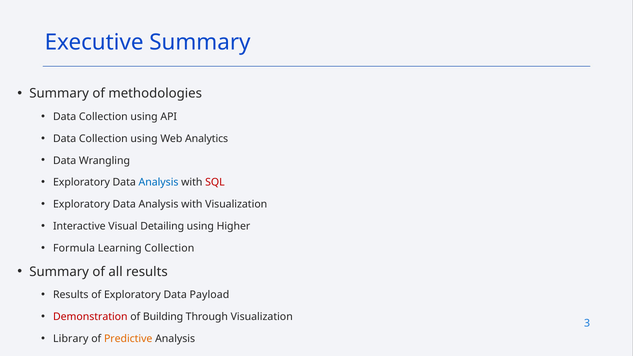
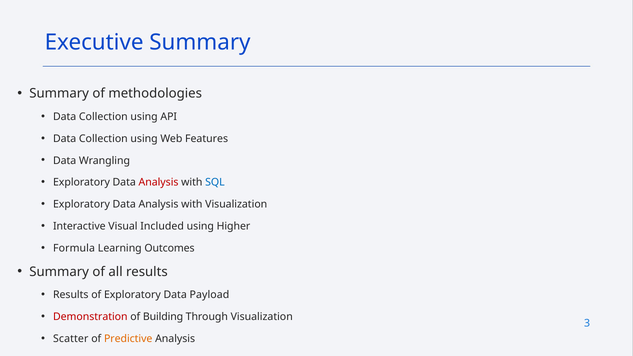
Analytics: Analytics -> Features
Analysis at (159, 182) colour: blue -> red
SQL colour: red -> blue
Detailing: Detailing -> Included
Learning Collection: Collection -> Outcomes
Library: Library -> Scatter
